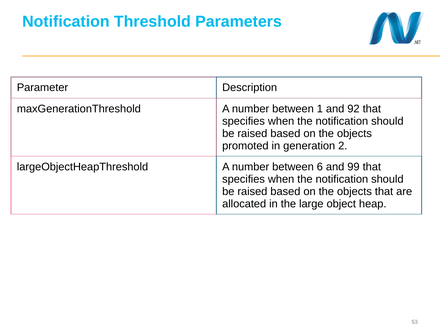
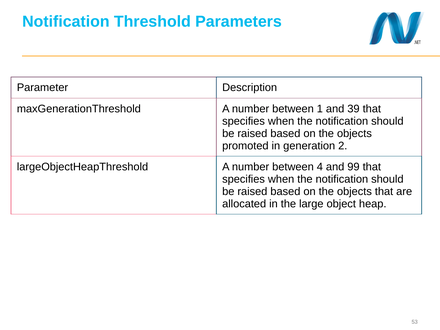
92: 92 -> 39
6: 6 -> 4
